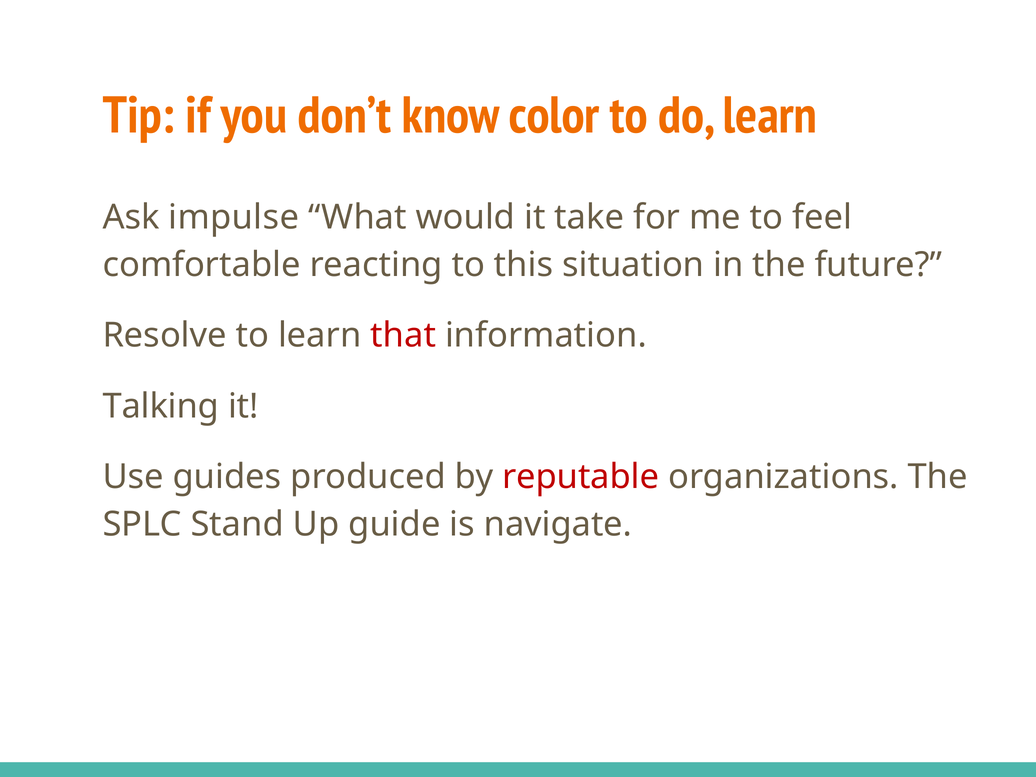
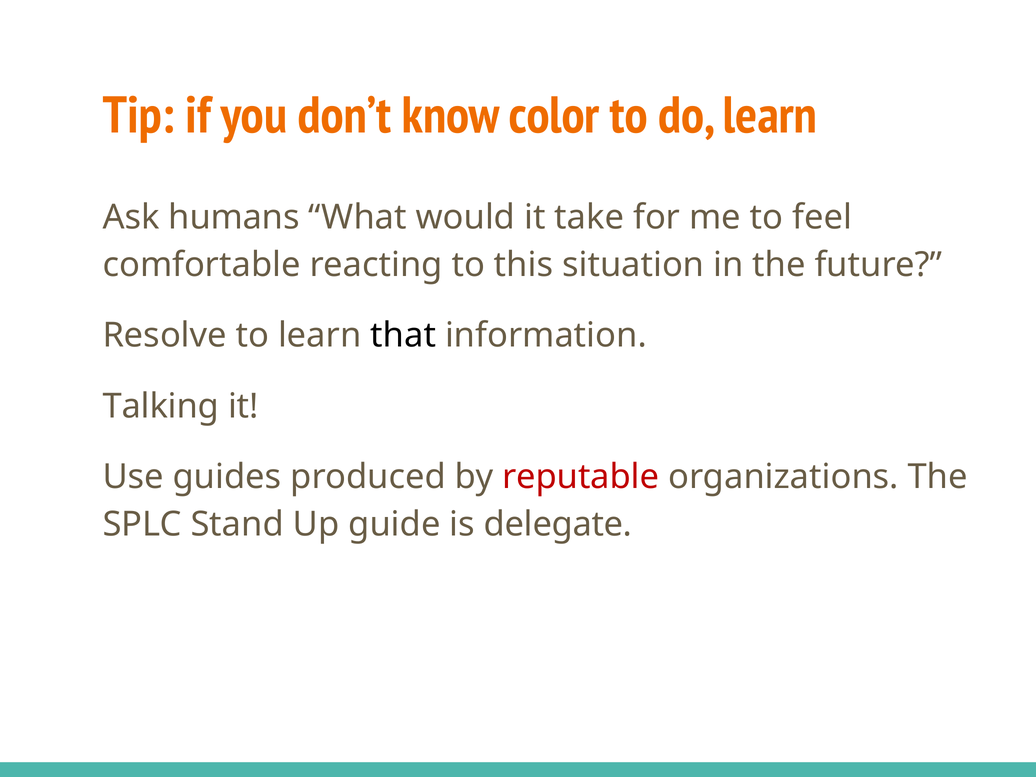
impulse: impulse -> humans
that colour: red -> black
navigate: navigate -> delegate
